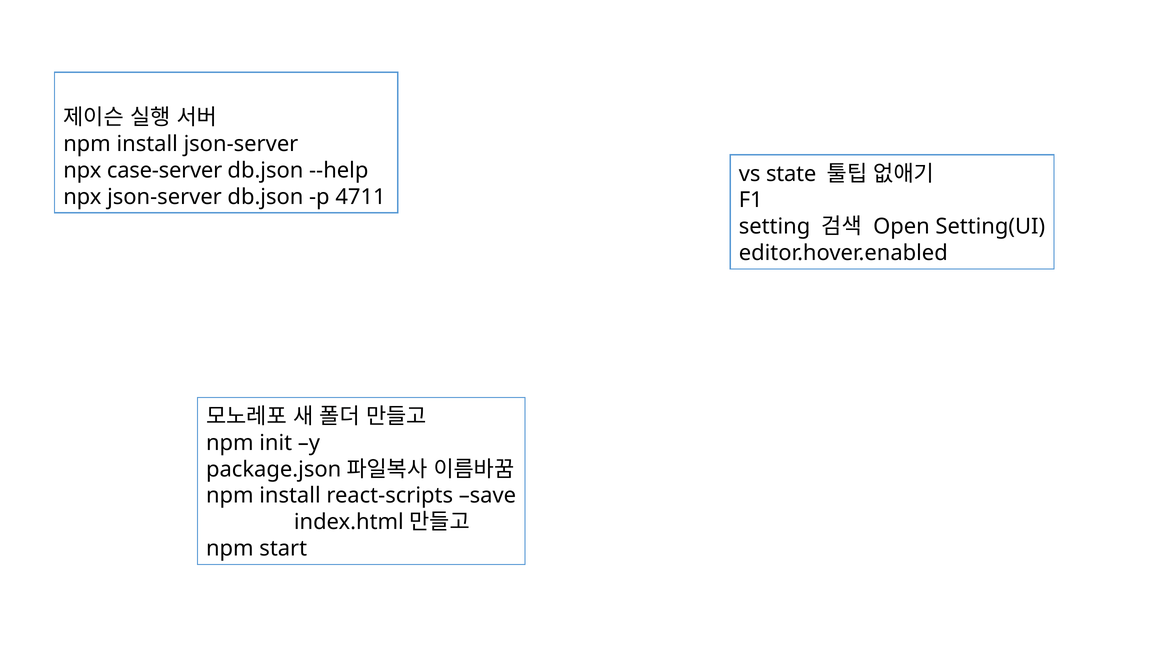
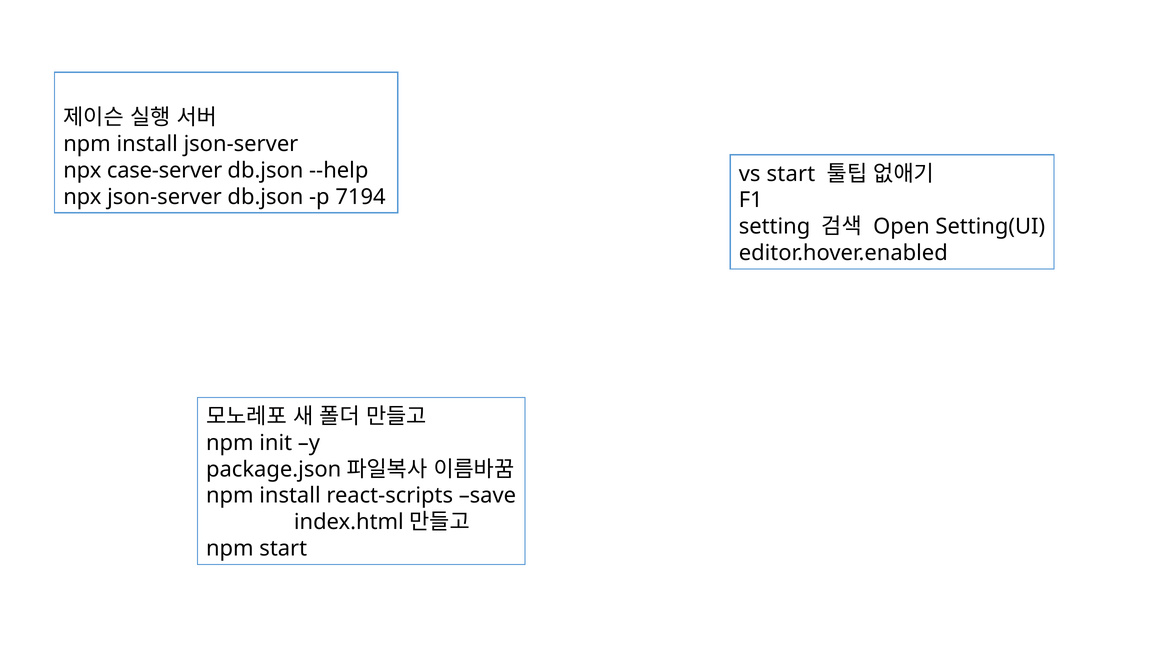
vs state: state -> start
4711: 4711 -> 7194
